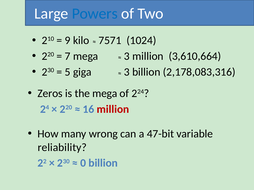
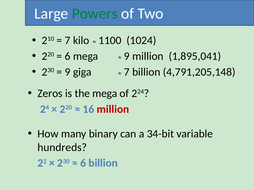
Powers colour: blue -> green
9 at (68, 41): 9 -> 7
7571: 7571 -> 1100
7 at (68, 56): 7 -> 6
3 at (127, 56): 3 -> 9
3,610,664: 3,610,664 -> 1,895,041
5 at (68, 72): 5 -> 9
3 at (127, 72): 3 -> 7
2,178,083,316: 2,178,083,316 -> 4,791,205,148
wrong: wrong -> binary
47-bit: 47-bit -> 34-bit
reliability: reliability -> hundreds
0 at (83, 163): 0 -> 6
